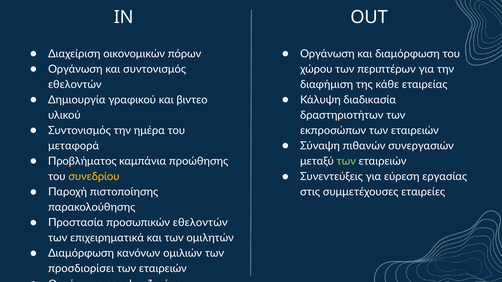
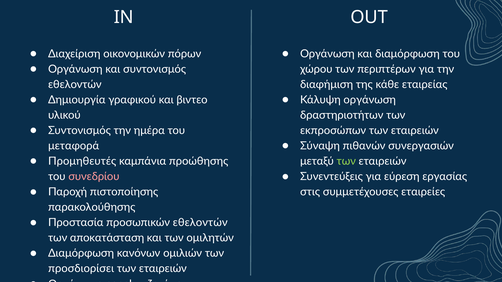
Κάλυψη διαδικασία: διαδικασία -> οργάνωση
Προβλήματος: Προβλήματος -> Προμηθευτές
συνεδρίου colour: yellow -> pink
επιχειρηματικά: επιχειρηματικά -> αποκατάσταση
